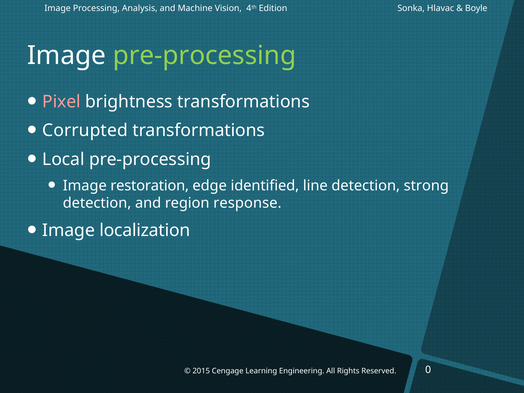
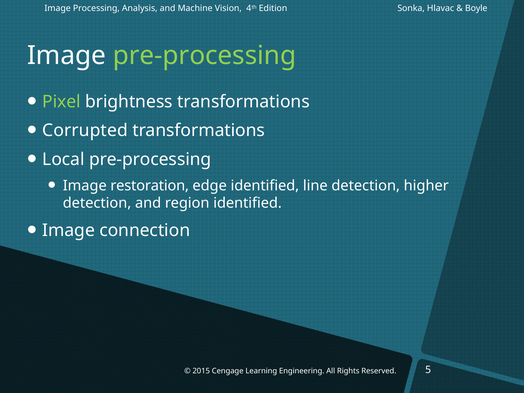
Pixel colour: pink -> light green
strong: strong -> higher
region response: response -> identified
localization: localization -> connection
0: 0 -> 5
